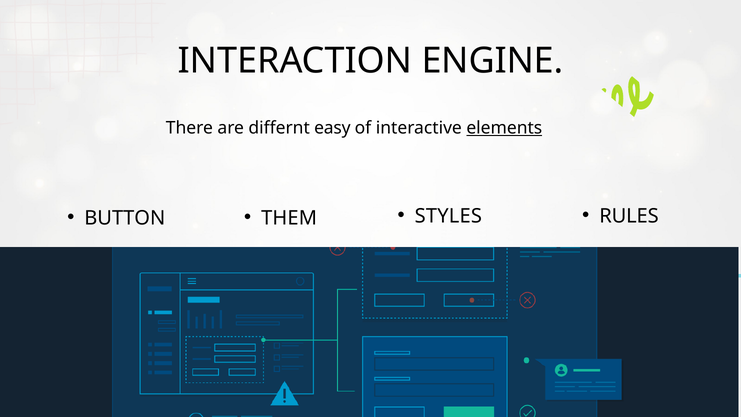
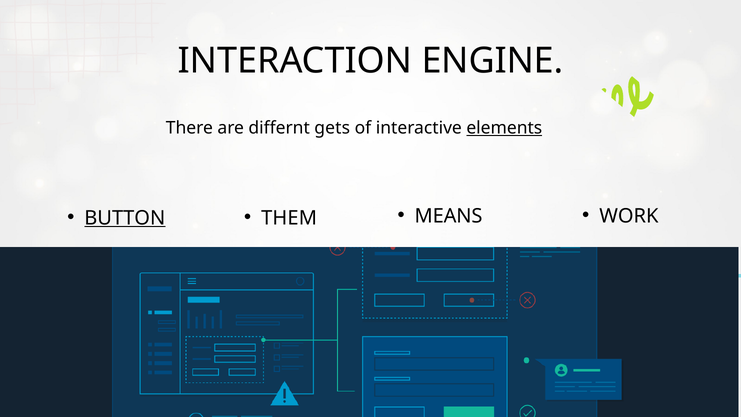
easy: easy -> gets
BUTTON underline: none -> present
STYLES: STYLES -> MEANS
RULES: RULES -> WORK
